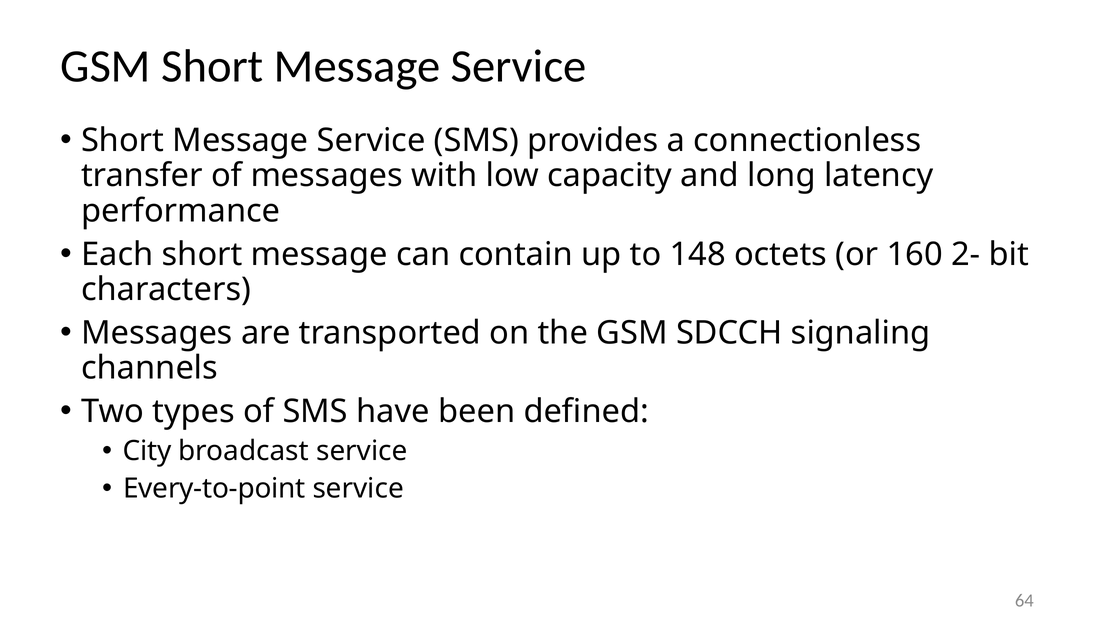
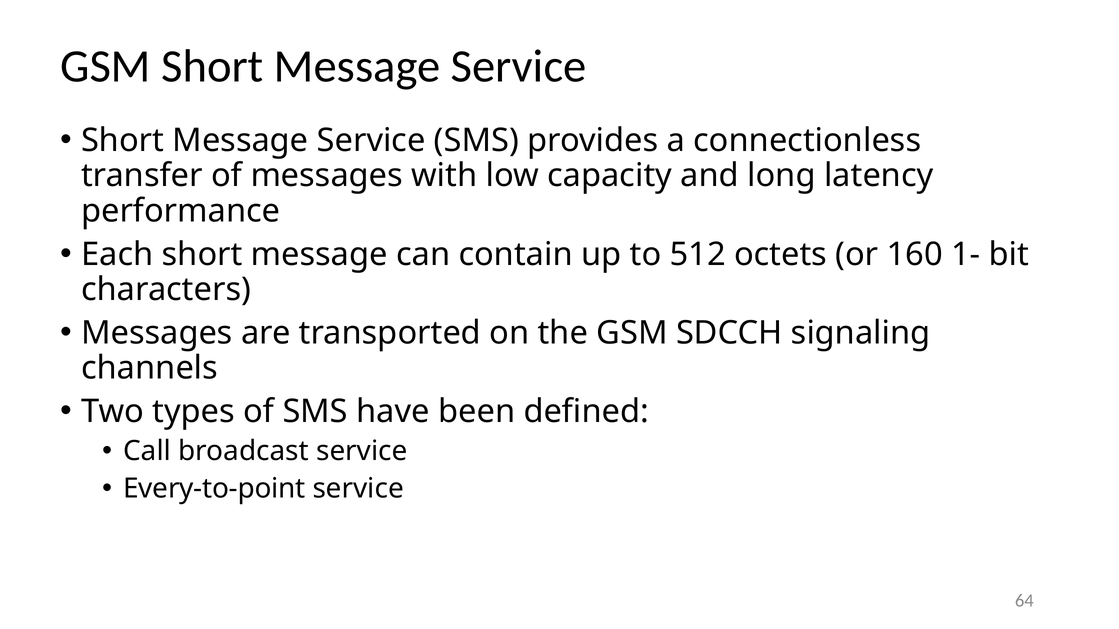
148: 148 -> 512
2-: 2- -> 1-
City: City -> Call
